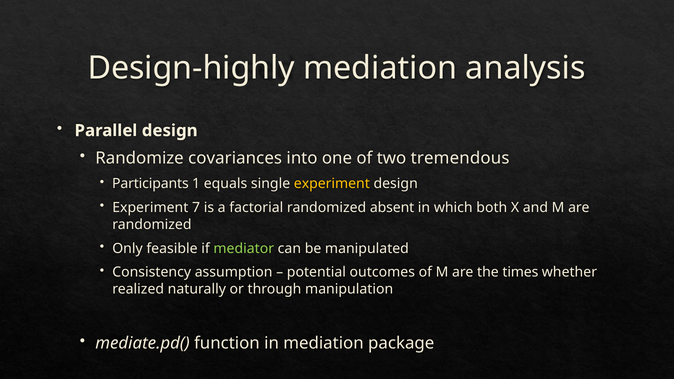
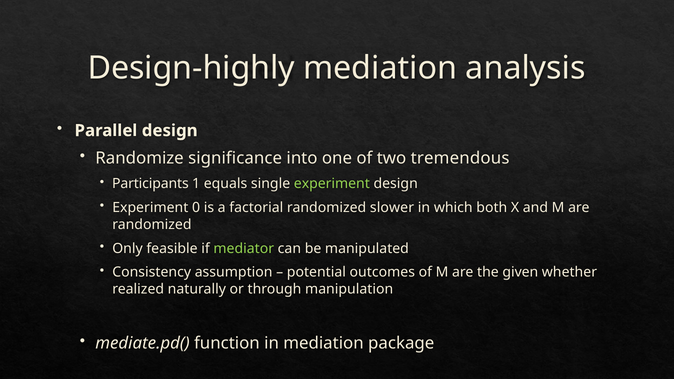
covariances: covariances -> significance
experiment at (332, 184) colour: yellow -> light green
7: 7 -> 0
absent: absent -> slower
times: times -> given
